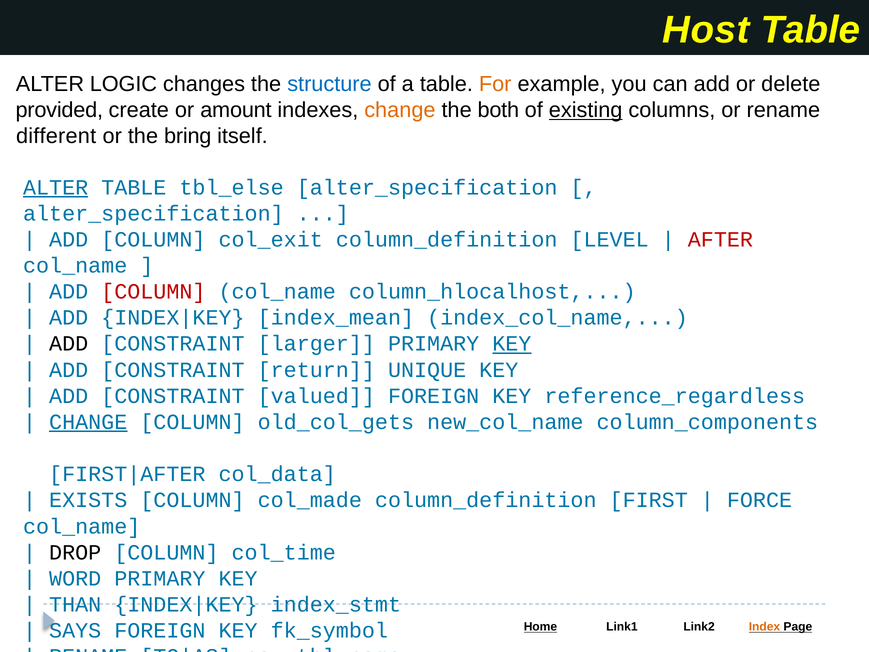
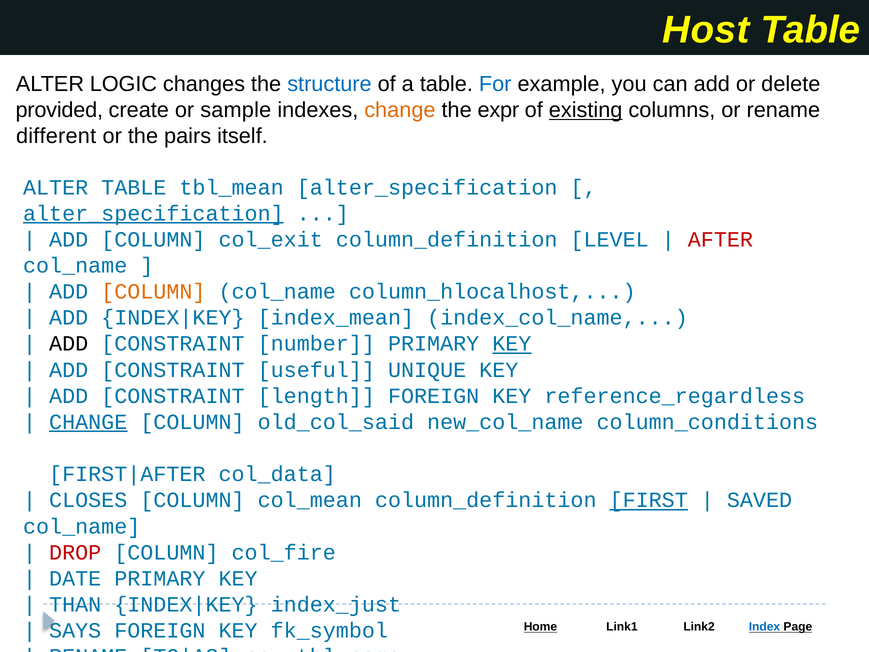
For colour: orange -> blue
amount: amount -> sample
both: both -> expr
bring: bring -> pairs
ALTER at (56, 187) underline: present -> none
tbl_else: tbl_else -> tbl_mean
alter_specification at (153, 213) underline: none -> present
COLUMN at (153, 292) colour: red -> orange
larger: larger -> number
return: return -> useful
valued: valued -> length
old_col_gets: old_col_gets -> old_col_said
column_components: column_components -> column_conditions
EXISTS: EXISTS -> CLOSES
col_made: col_made -> col_mean
FIRST underline: none -> present
FORCE: FORCE -> SAVED
DROP colour: black -> red
col_time: col_time -> col_fire
WORD: WORD -> DATE
index_stmt: index_stmt -> index_just
Index colour: orange -> blue
